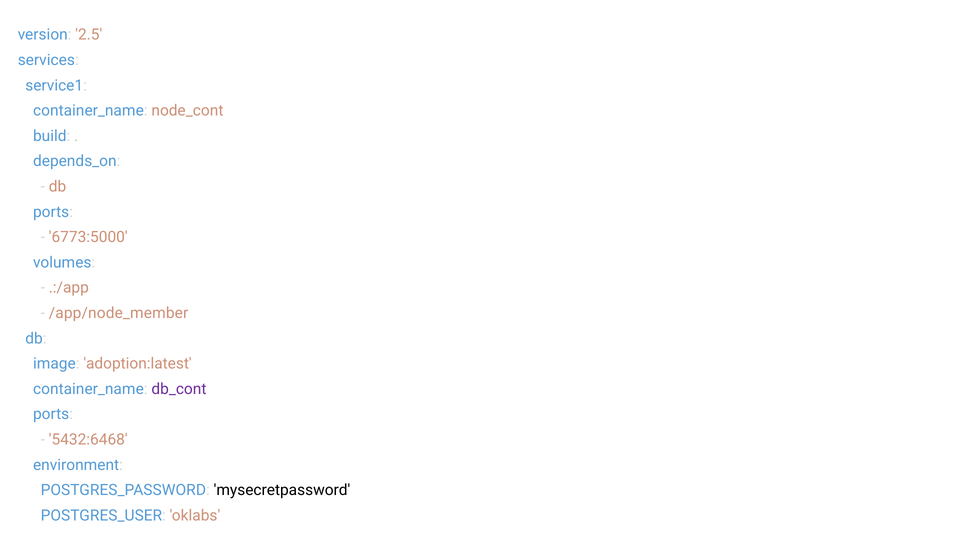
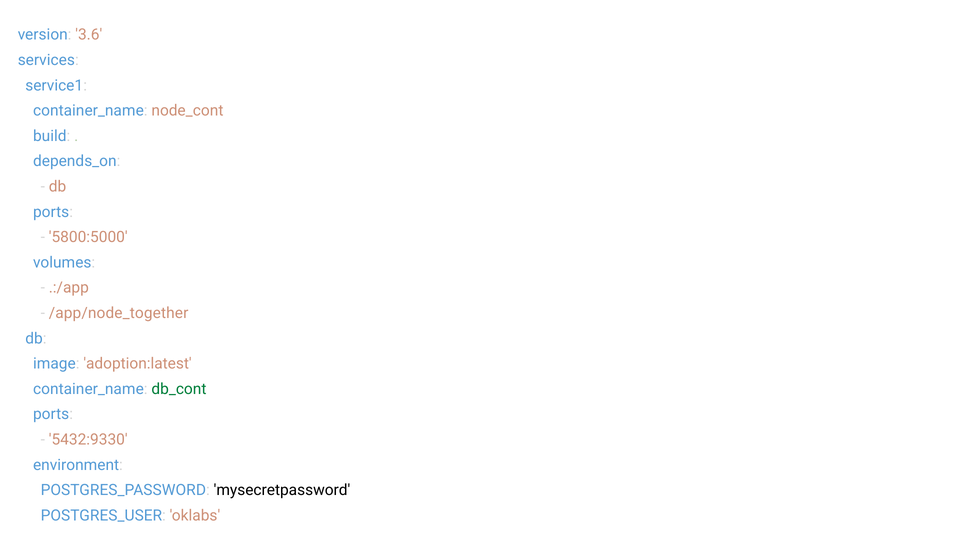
2.5: 2.5 -> 3.6
6773:5000: 6773:5000 -> 5800:5000
/app/node_member: /app/node_member -> /app/node_together
db_cont colour: purple -> green
5432:6468: 5432:6468 -> 5432:9330
